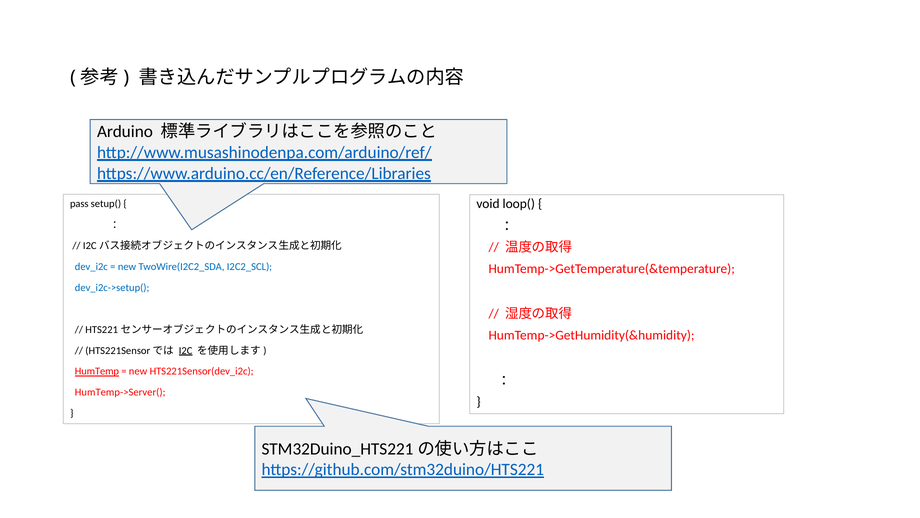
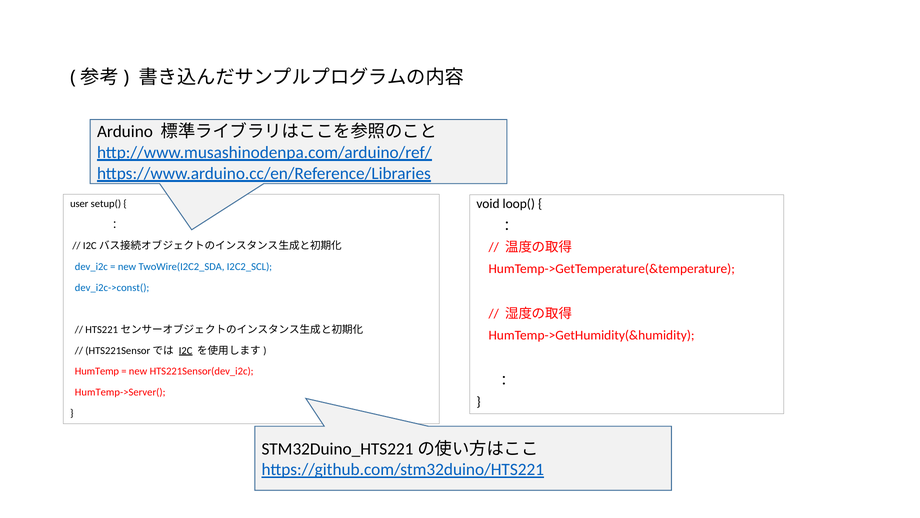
pass: pass -> user
dev_i2c->setup(: dev_i2c->setup( -> dev_i2c->const(
HumTemp underline: present -> none
